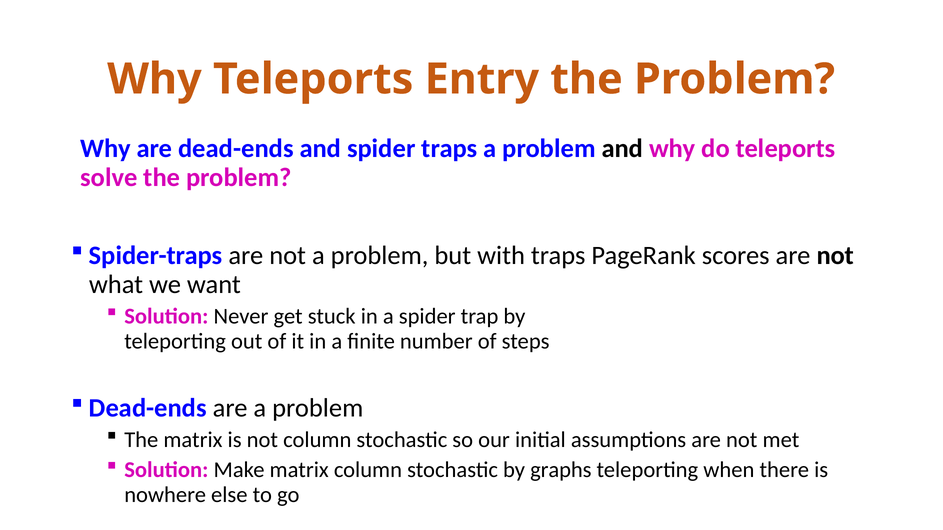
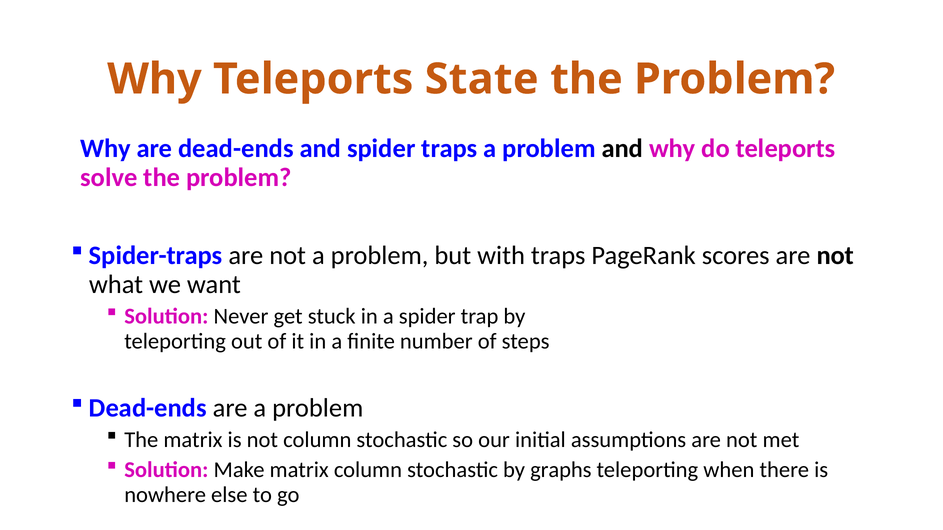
Entry: Entry -> State
